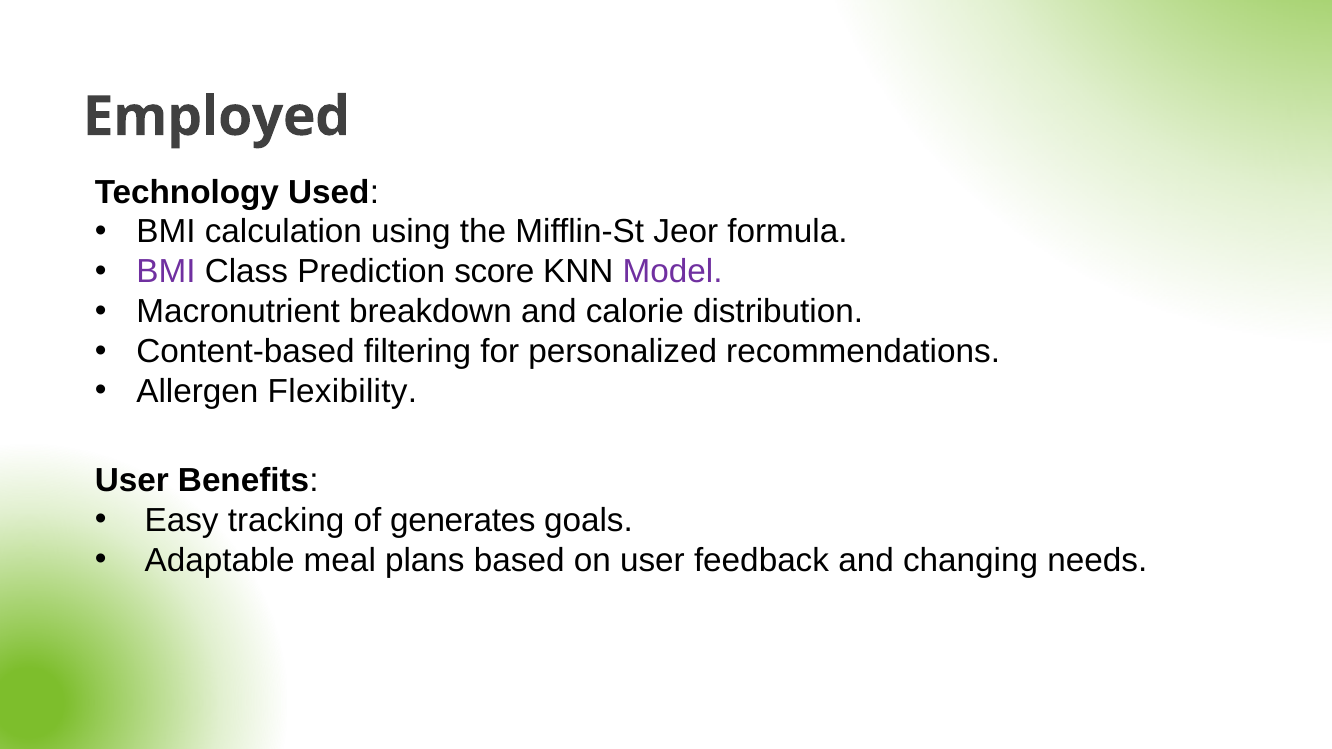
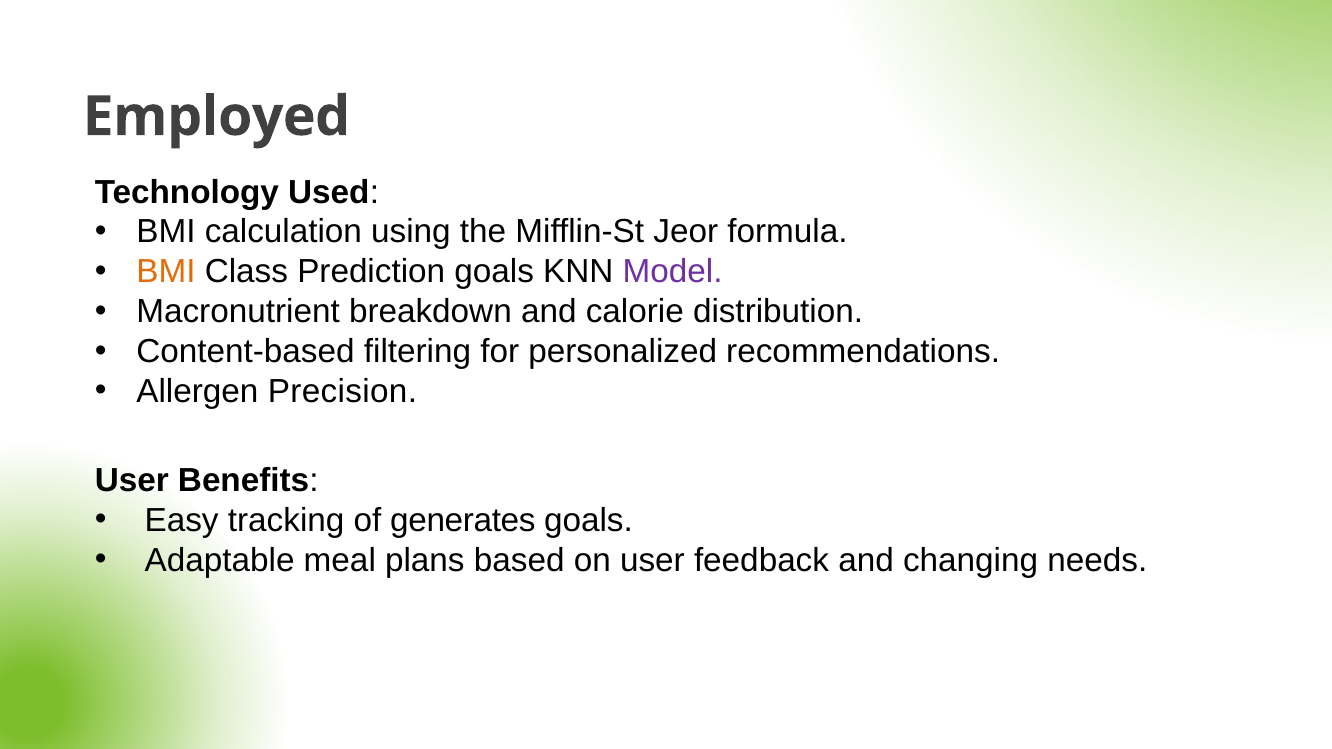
BMI at (166, 272) colour: purple -> orange
Prediction score: score -> goals
Flexibility: Flexibility -> Precision
